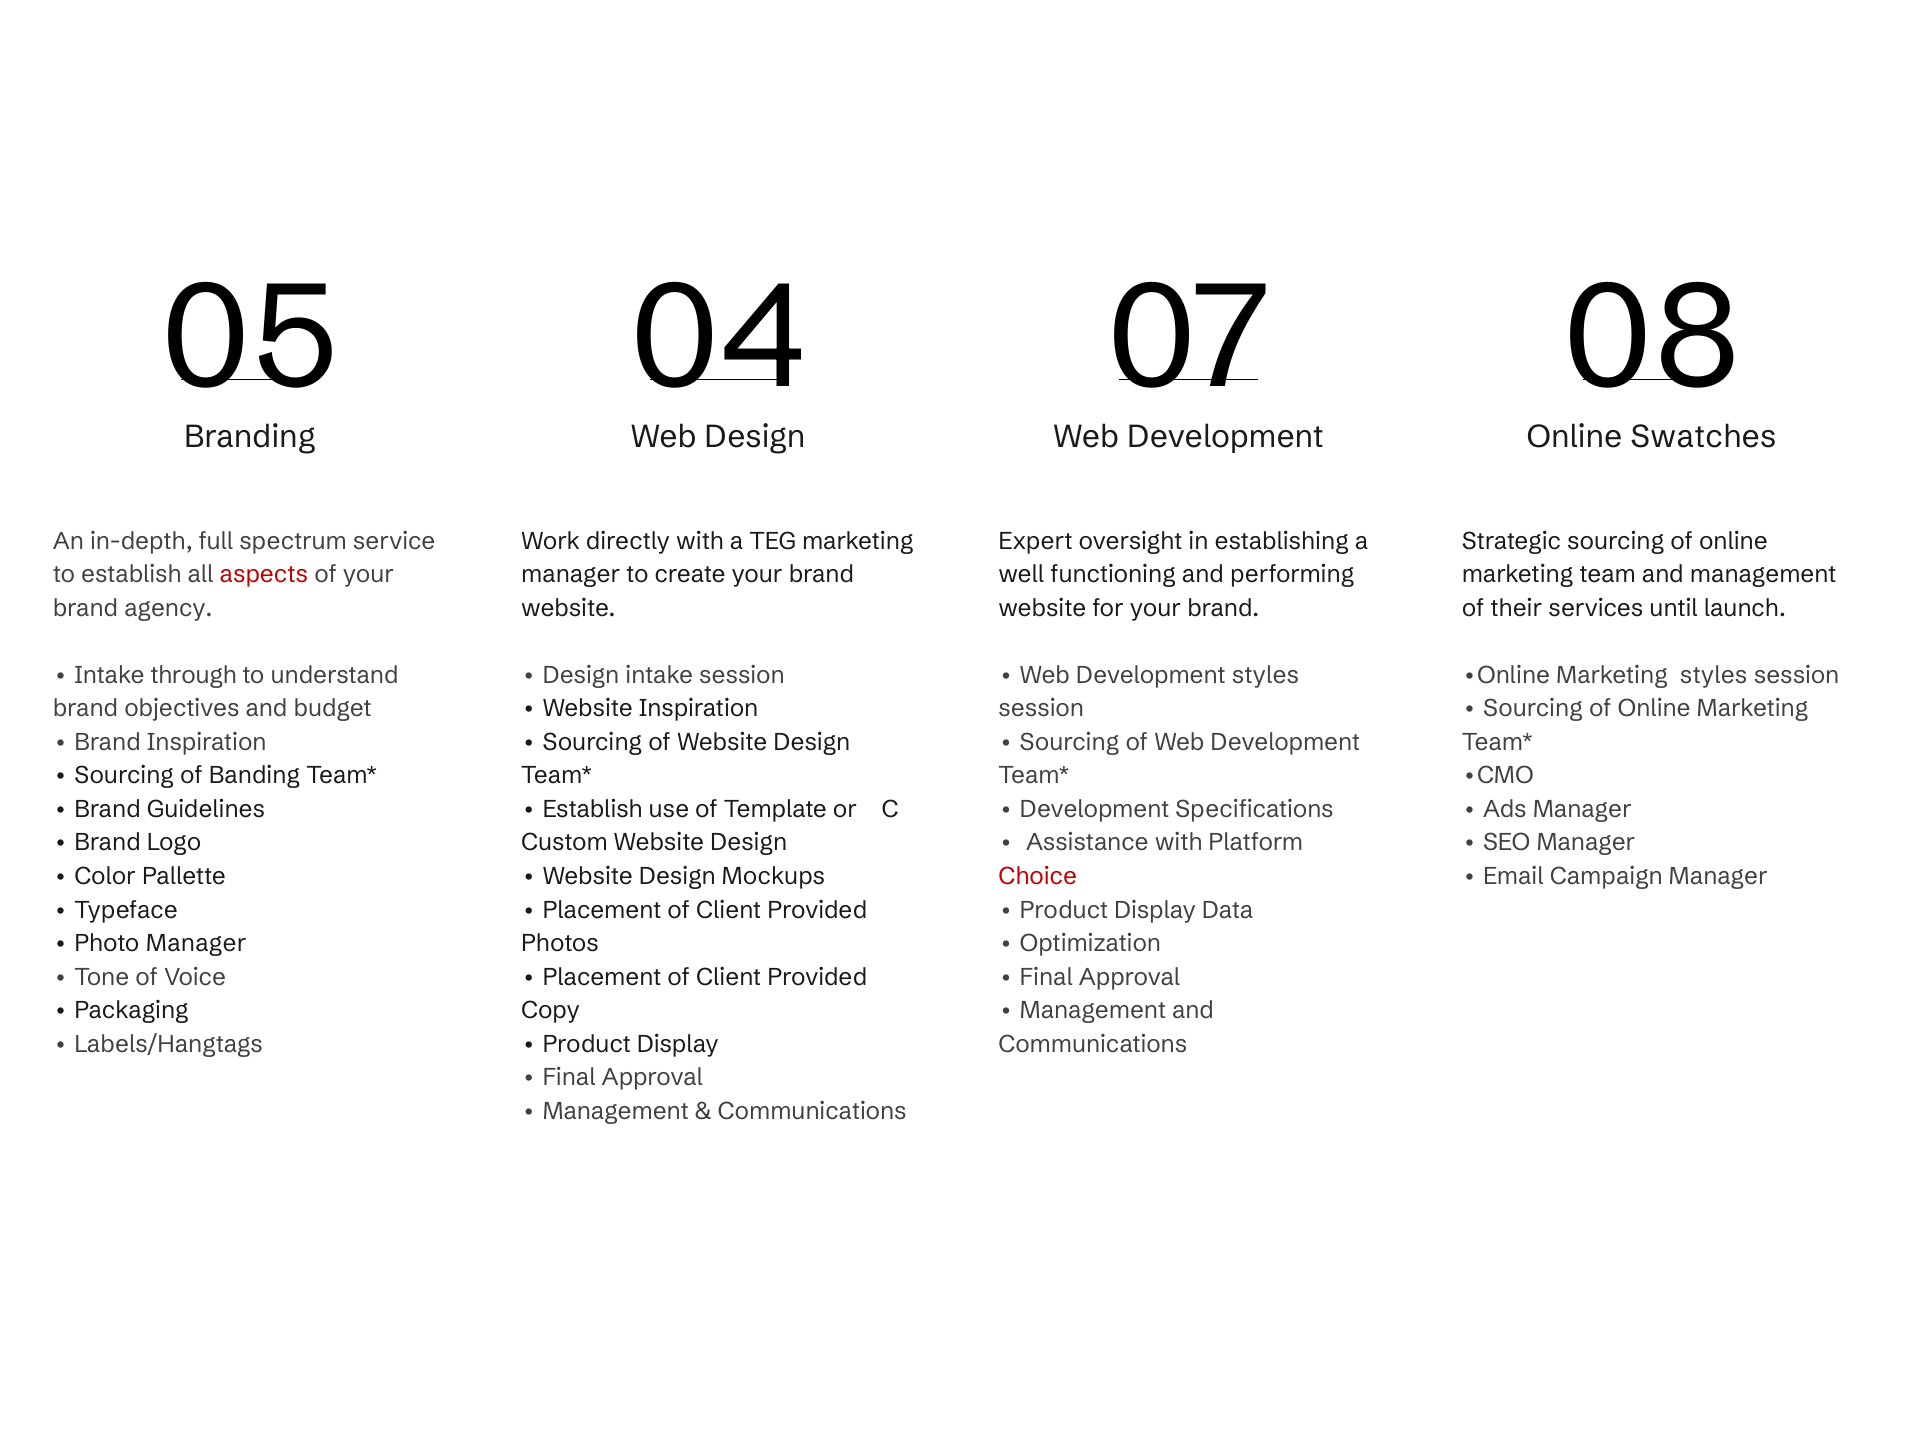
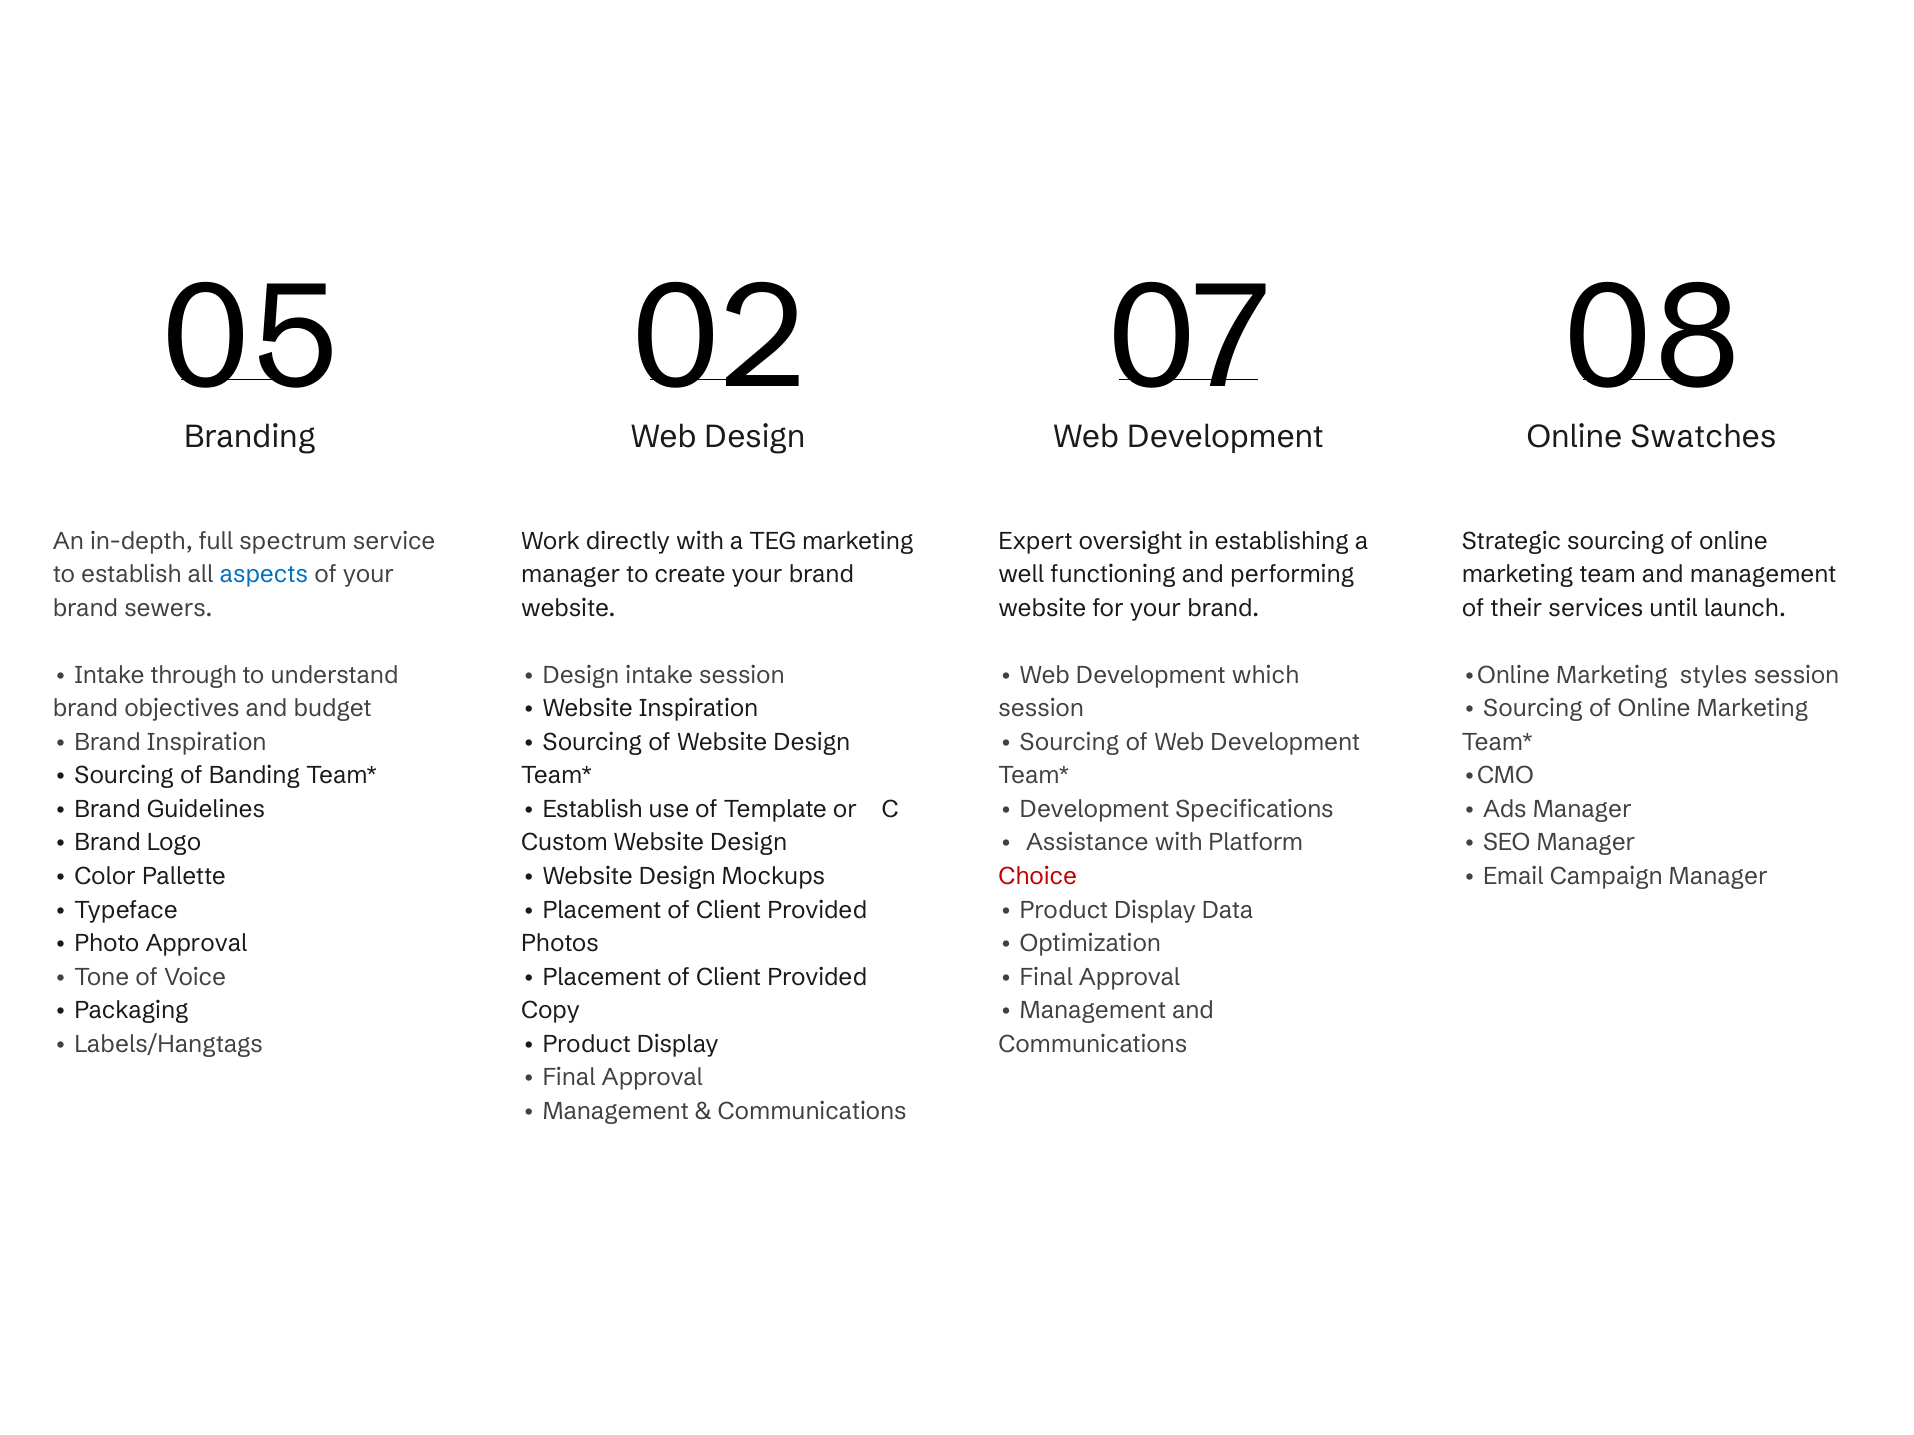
04: 04 -> 02
aspects colour: red -> blue
agency: agency -> sewers
Development styles: styles -> which
Photo Manager: Manager -> Approval
